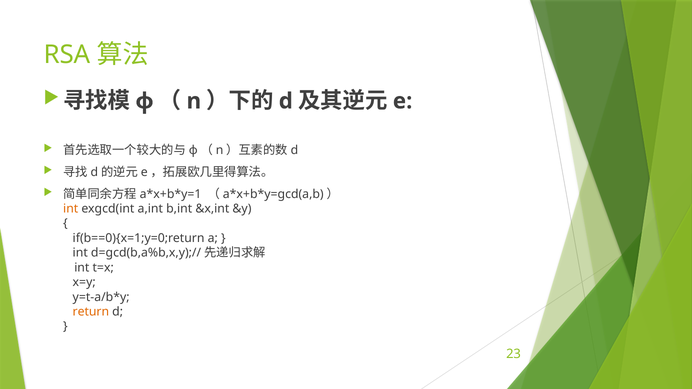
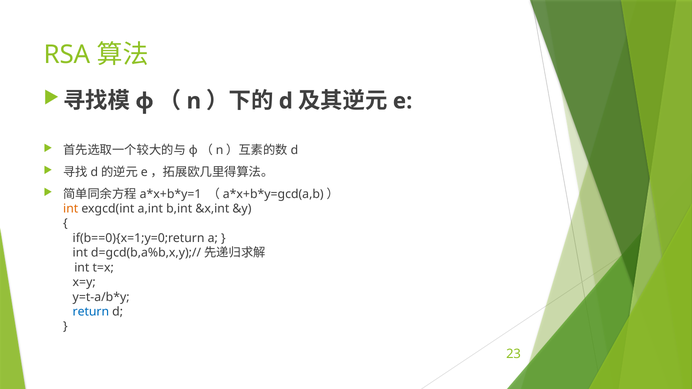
return colour: orange -> blue
